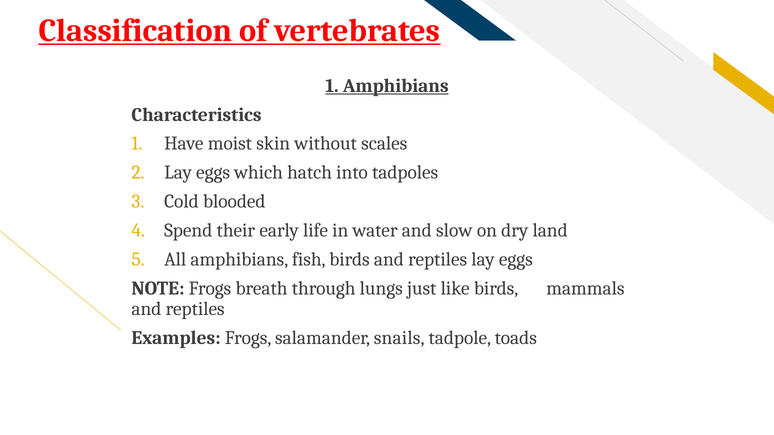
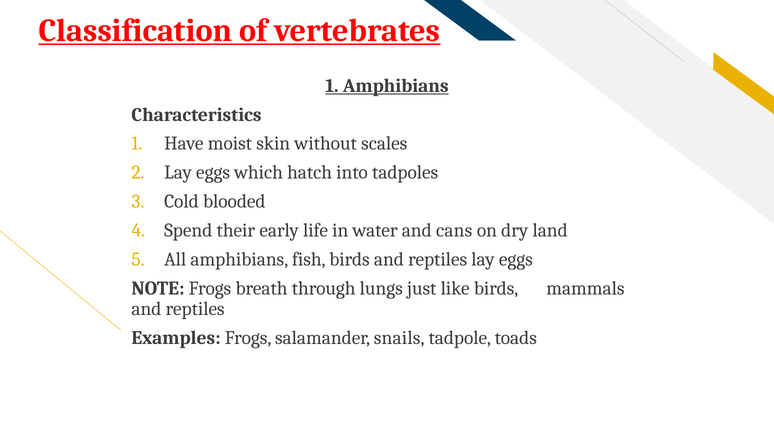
slow: slow -> cans
